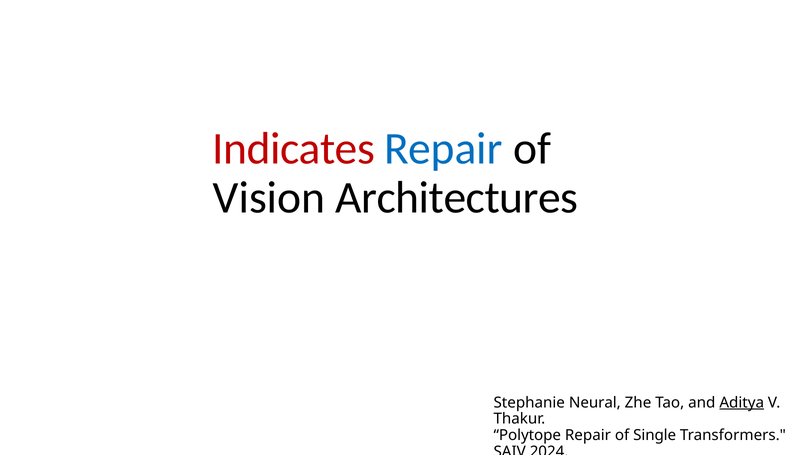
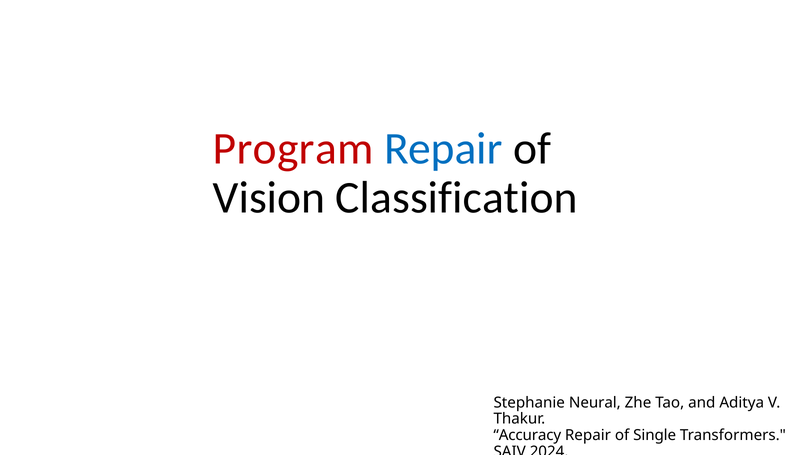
Indicates: Indicates -> Program
Architectures: Architectures -> Classification
Aditya underline: present -> none
Polytope: Polytope -> Accuracy
